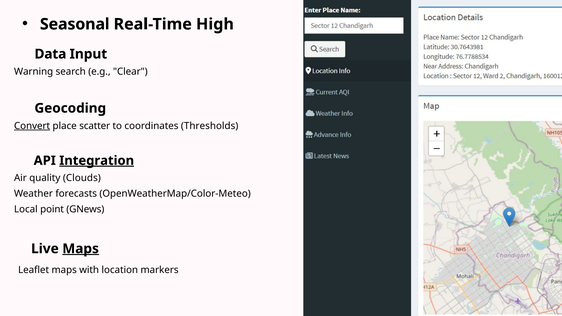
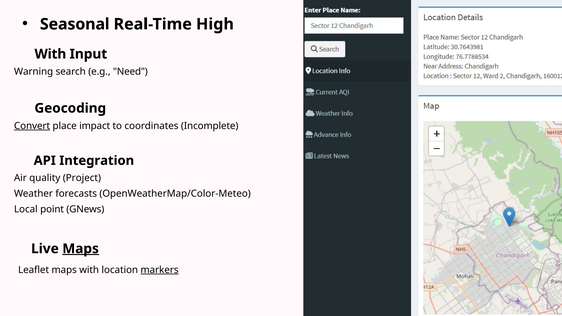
Data at (50, 54): Data -> With
Clear: Clear -> Need
scatter: scatter -> impact
Thresholds: Thresholds -> Incomplete
Integration underline: present -> none
Clouds: Clouds -> Project
markers underline: none -> present
